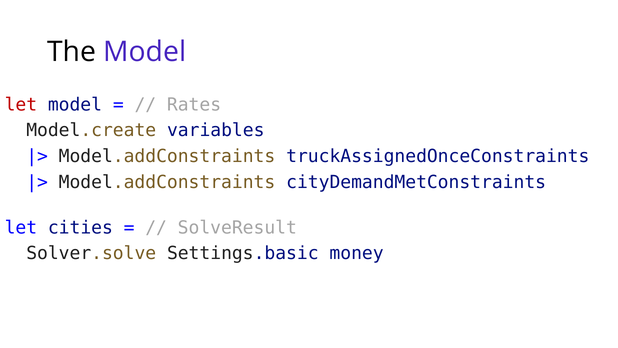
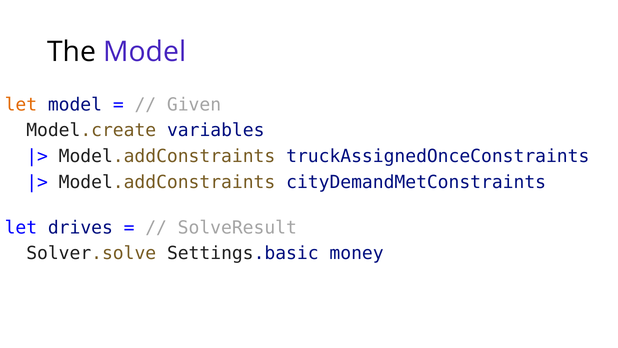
let at (21, 104) colour: red -> orange
Rates: Rates -> Given
cities: cities -> drives
